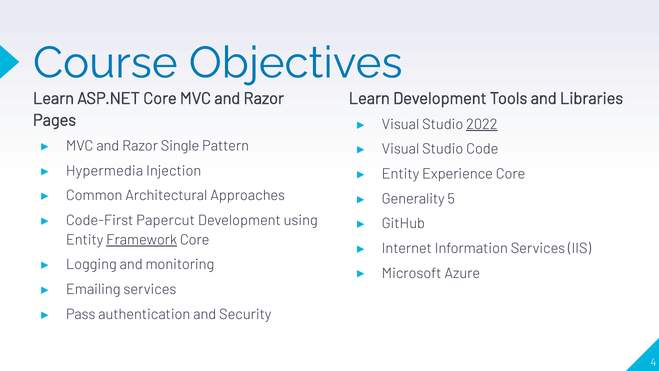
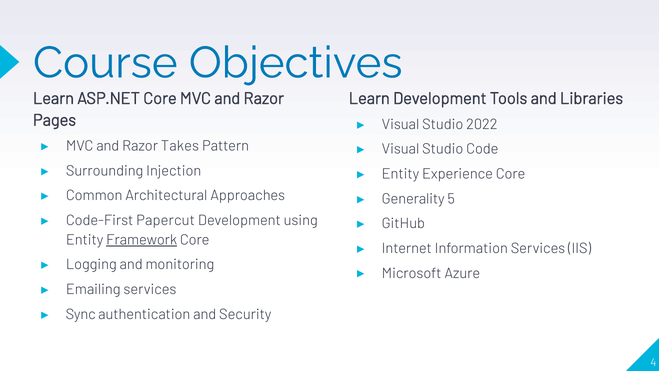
2022 underline: present -> none
Single: Single -> Takes
Hypermedia: Hypermedia -> Surrounding
Pass: Pass -> Sync
